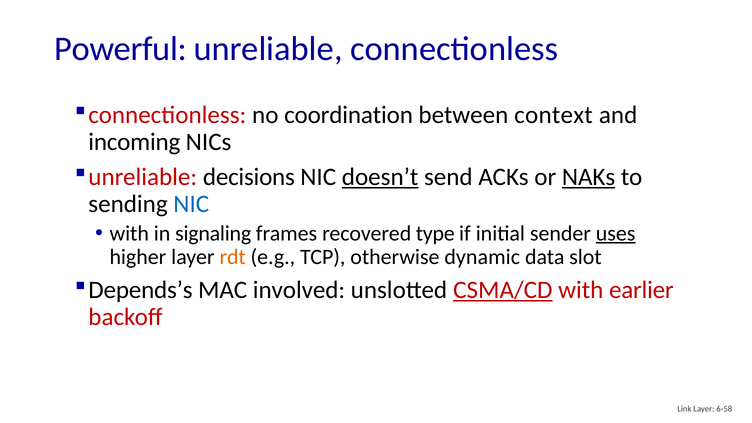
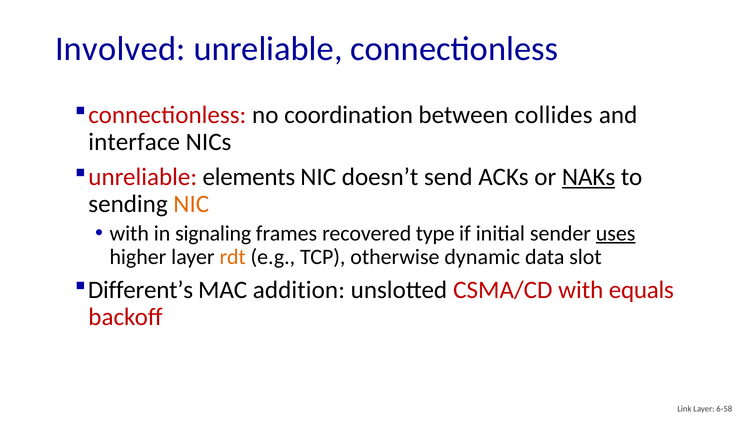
Powerful: Powerful -> Involved
context: context -> collides
incoming: incoming -> interface
decisions: decisions -> elements
doesn’t underline: present -> none
NIC at (191, 204) colour: blue -> orange
Depends’s: Depends’s -> Different’s
involved: involved -> addition
CSMA/CD underline: present -> none
earlier: earlier -> equals
